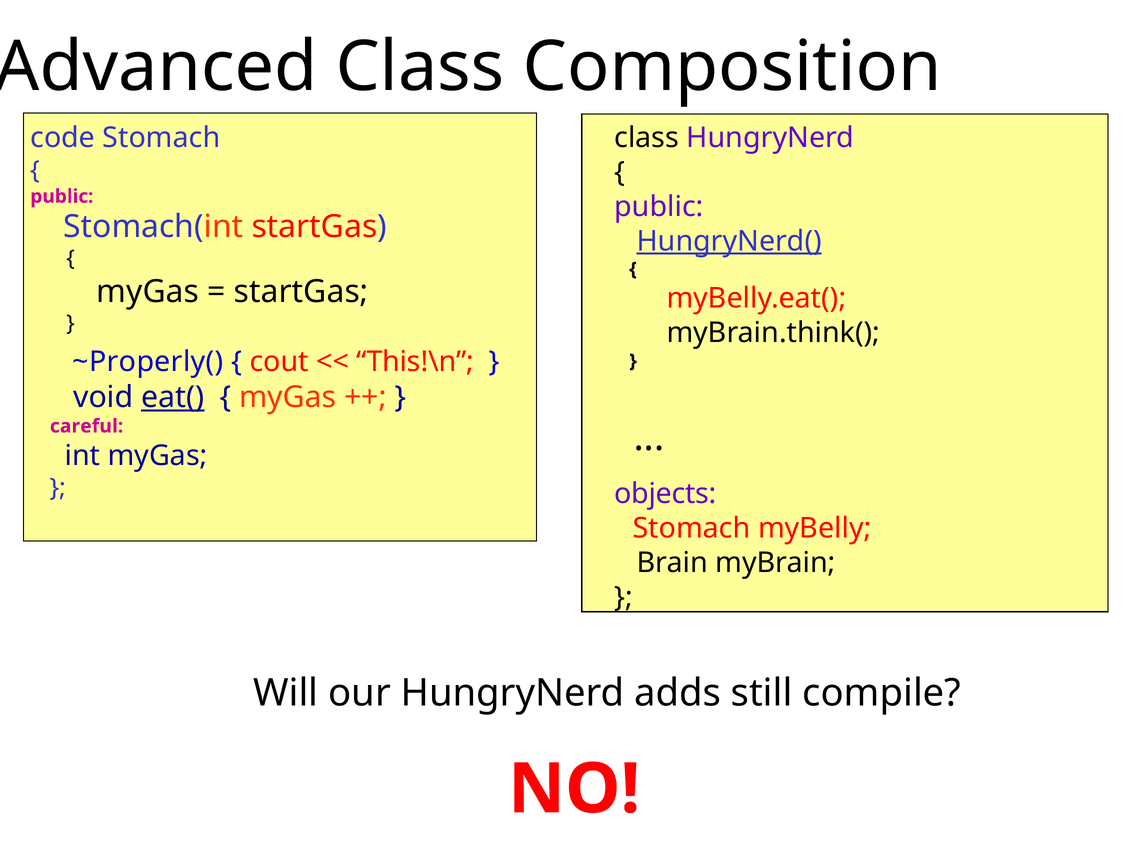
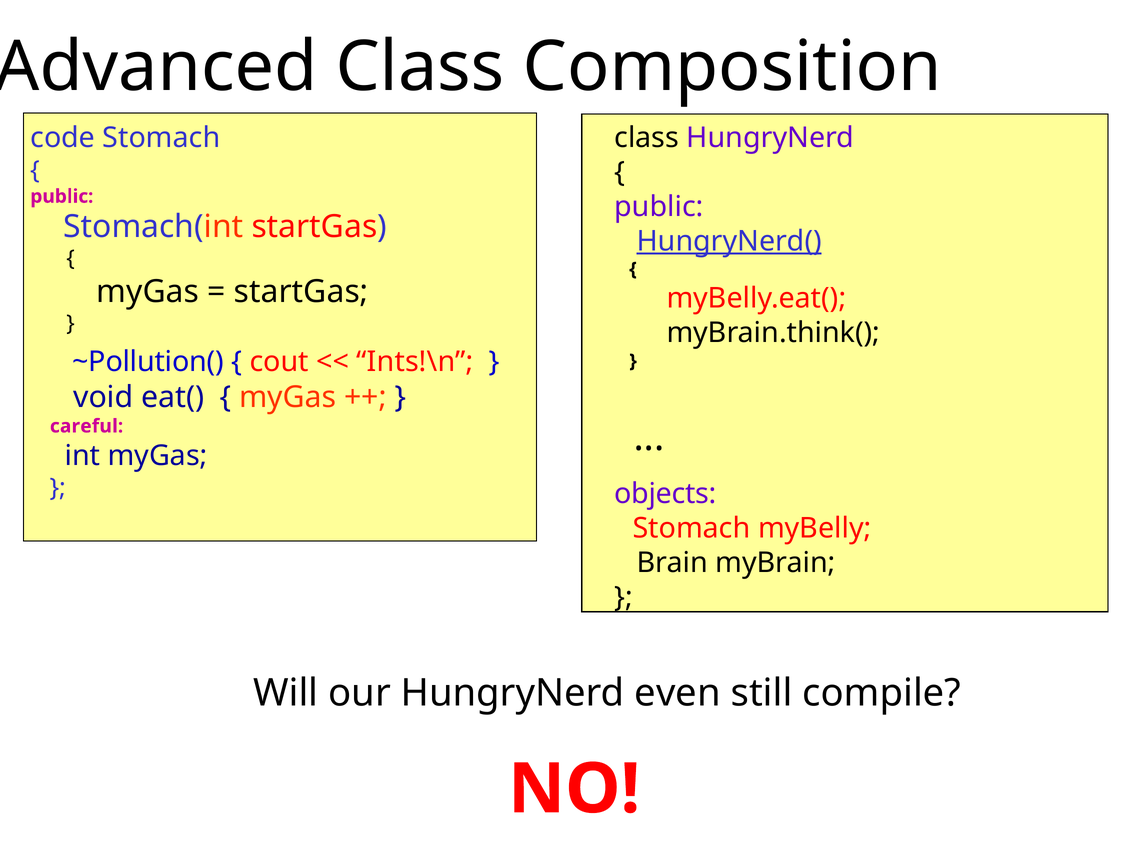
~Properly(: ~Properly( -> ~Pollution(
This!\n: This!\n -> Ints!\n
eat( underline: present -> none
adds: adds -> even
